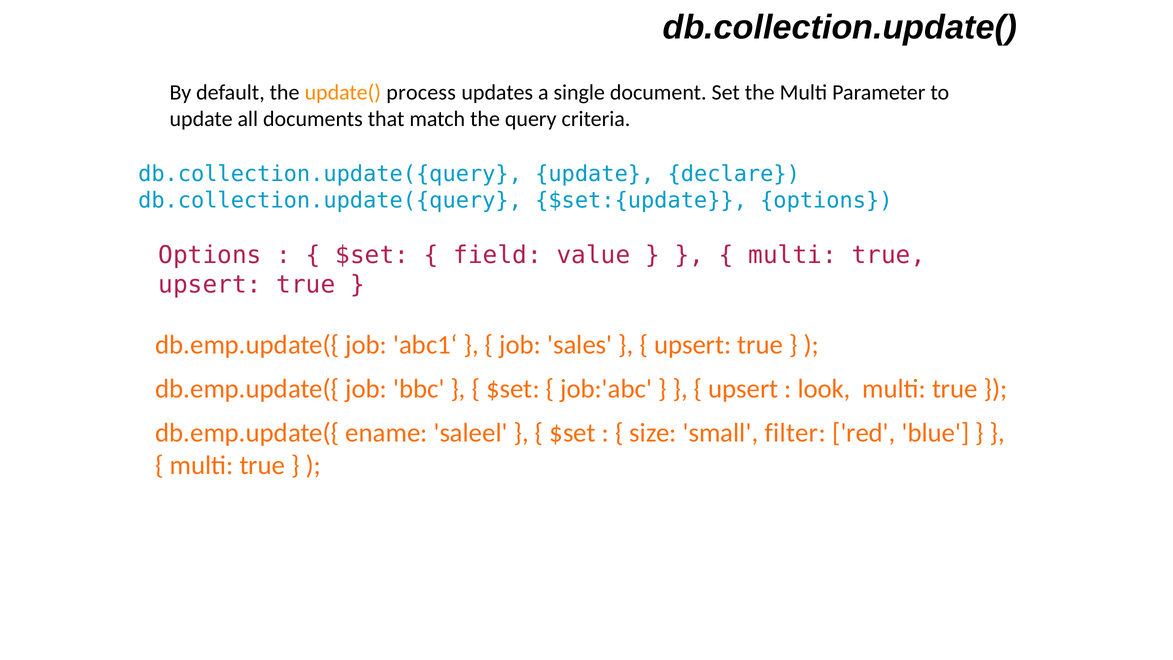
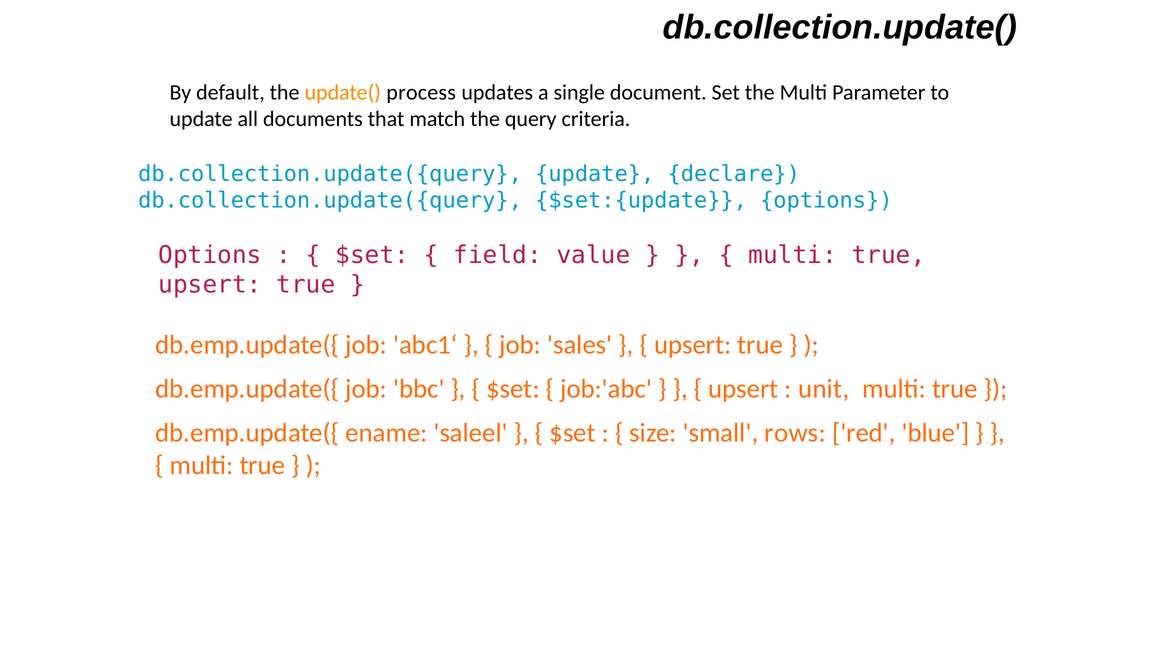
look: look -> unit
filter: filter -> rows
